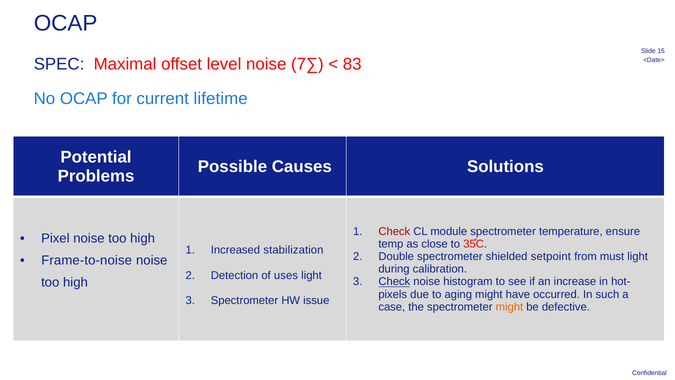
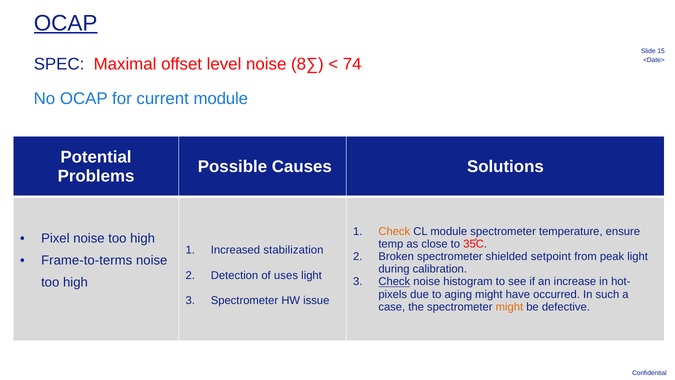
OCAP at (66, 23) underline: none -> present
7∑: 7∑ -> 8∑
83: 83 -> 74
current lifetime: lifetime -> module
Check at (394, 231) colour: red -> orange
Double: Double -> Broken
must: must -> peak
Frame-to-noise: Frame-to-noise -> Frame-to-terms
